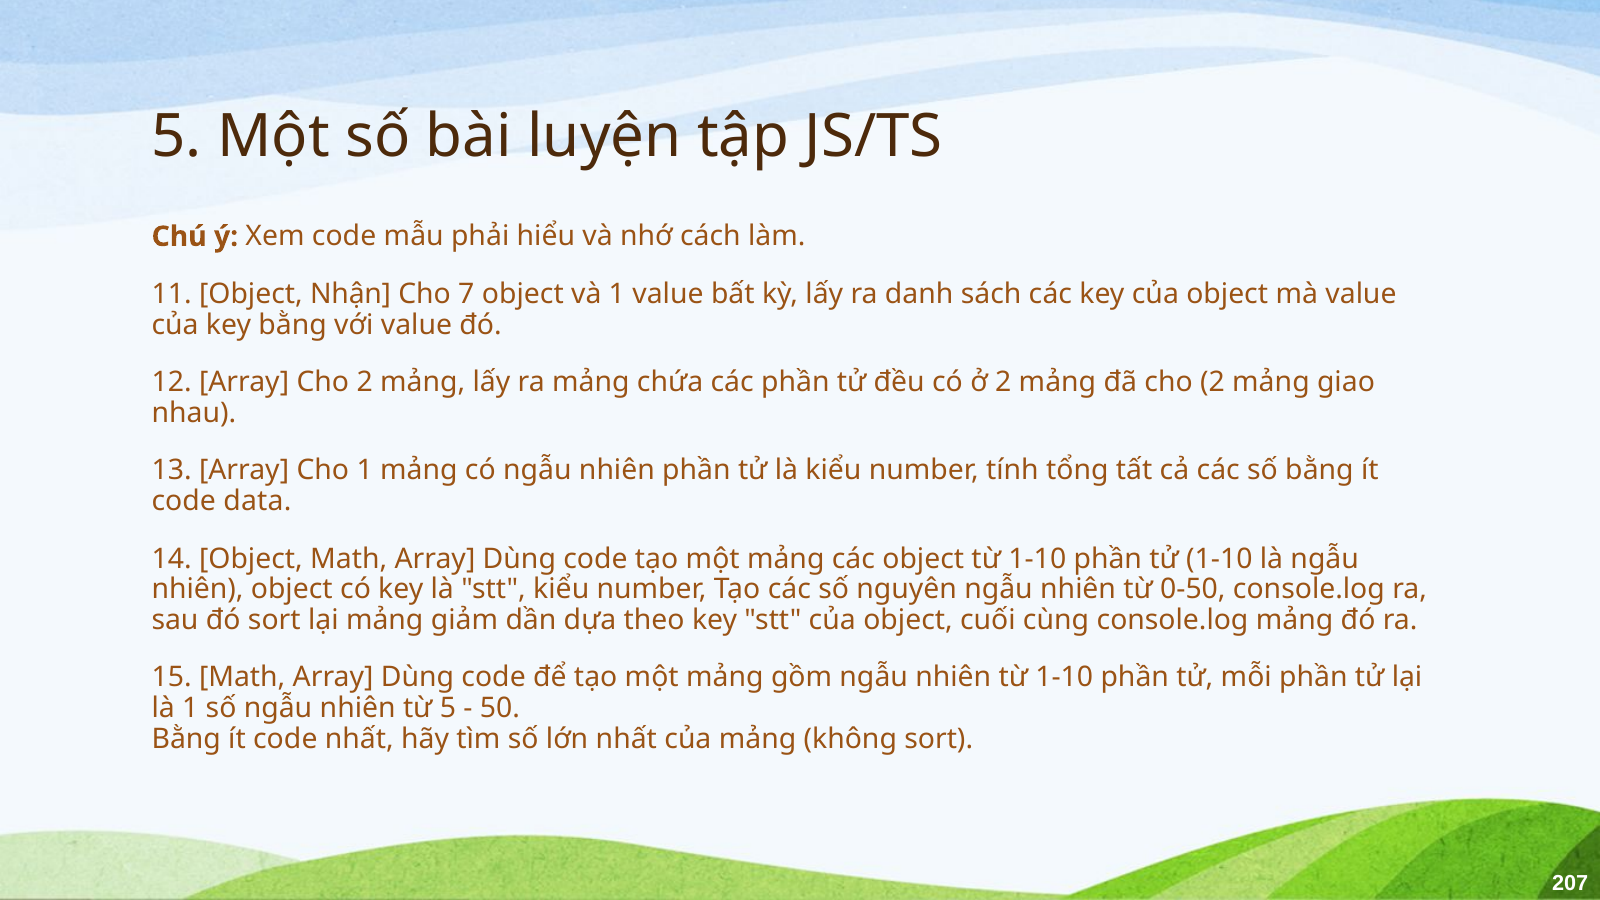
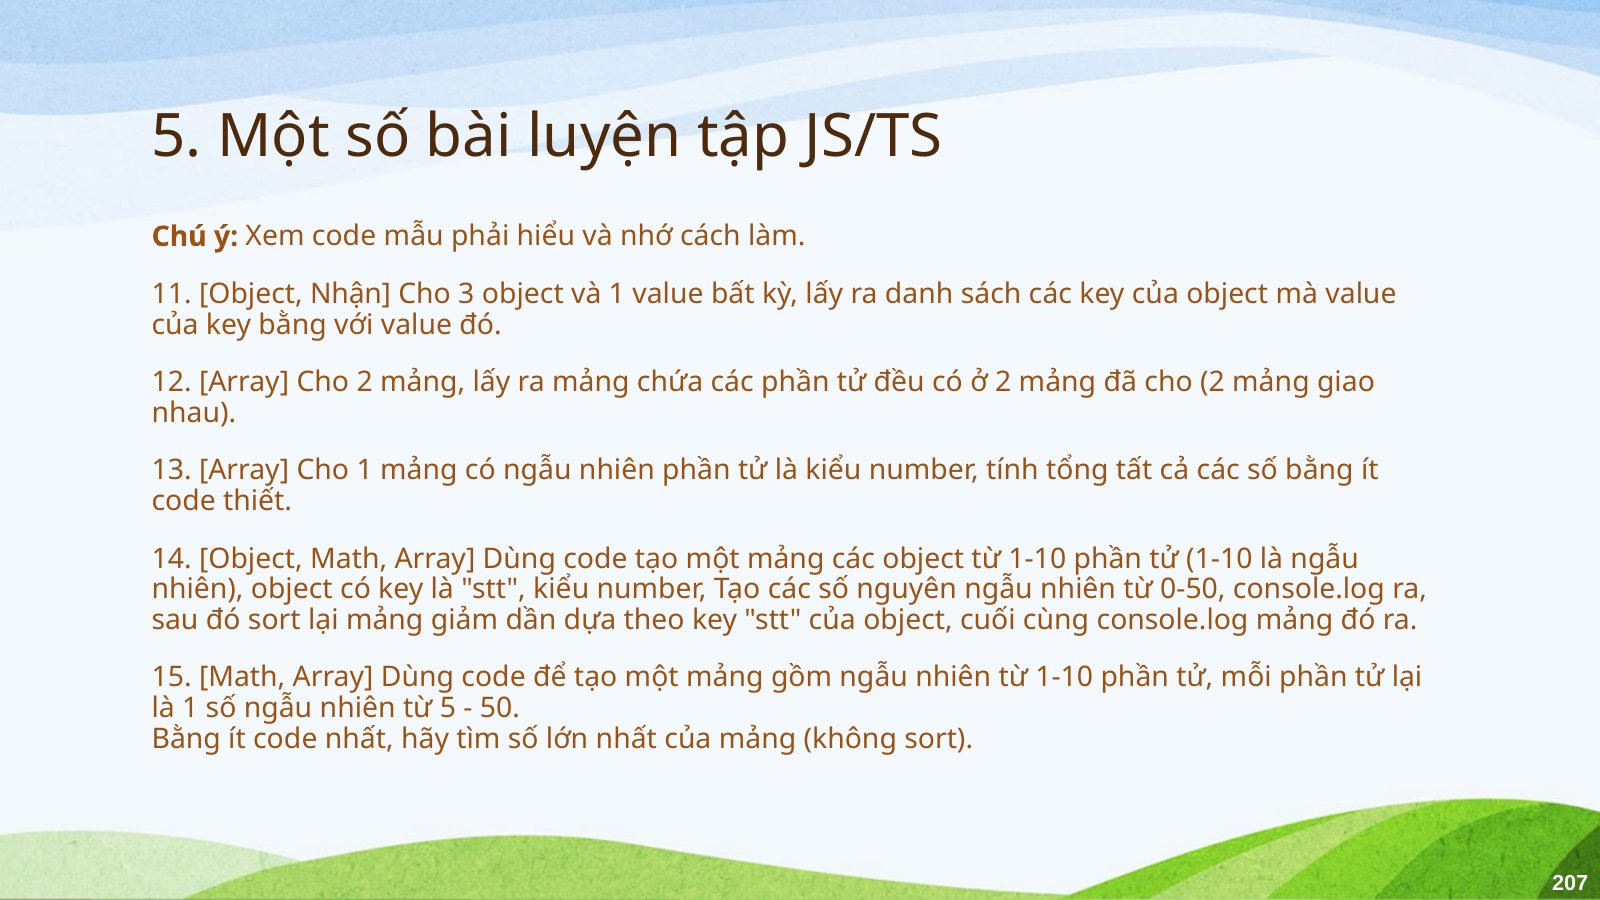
7: 7 -> 3
data: data -> thiết
